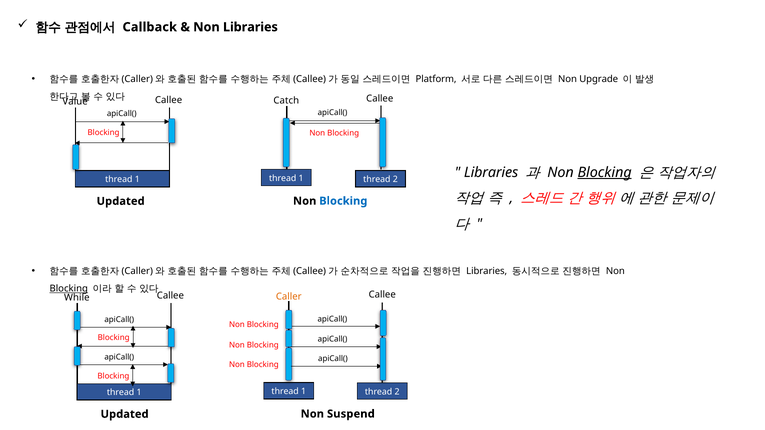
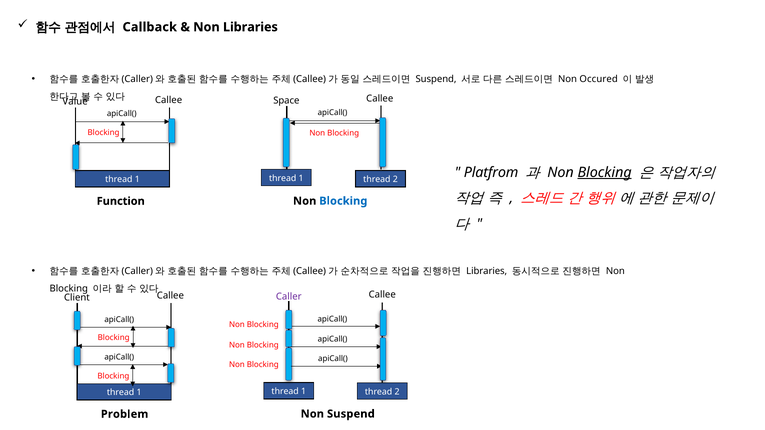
Platform at (436, 79): Platform -> Suspend
Upgrade: Upgrade -> Occured
Catch: Catch -> Space
Libraries at (491, 173): Libraries -> Platfrom
Updated at (121, 201): Updated -> Function
Blocking at (69, 289) underline: present -> none
Caller colour: orange -> purple
While: While -> Client
Updated at (125, 414): Updated -> Problem
